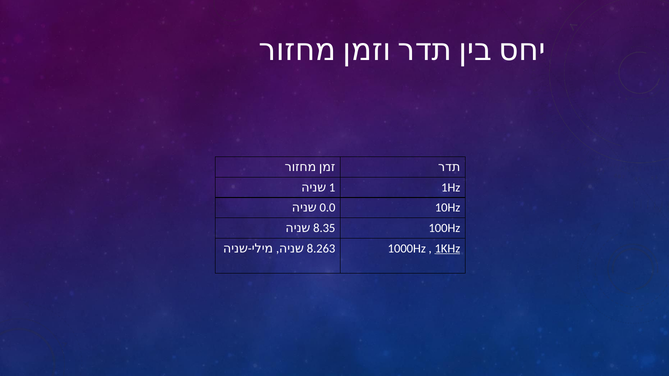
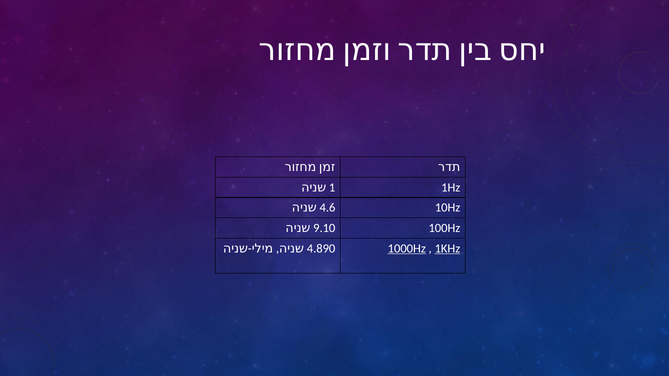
0.0: 0.0 -> 4.6
8.35: 8.35 -> 9.10
1000Hz underline: none -> present
8.263: 8.263 -> 4.890
